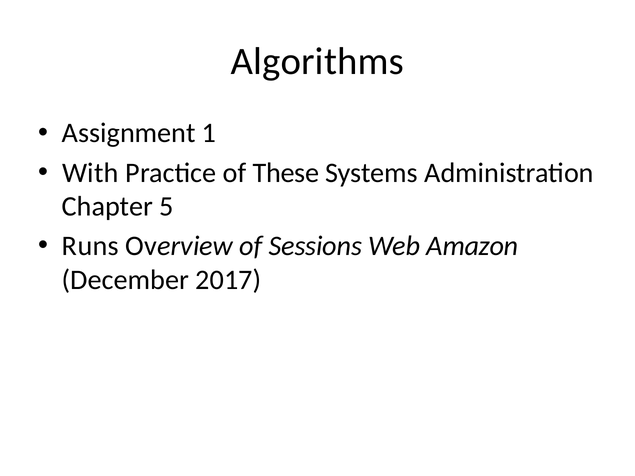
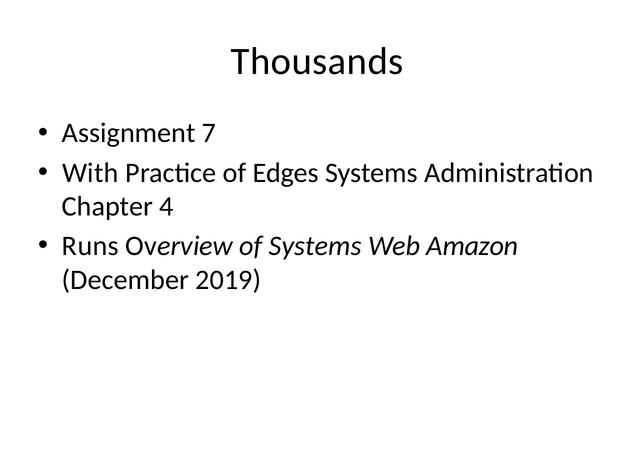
Algorithms: Algorithms -> Thousands
1: 1 -> 7
These: These -> Edges
5: 5 -> 4
of Sessions: Sessions -> Systems
2017: 2017 -> 2019
